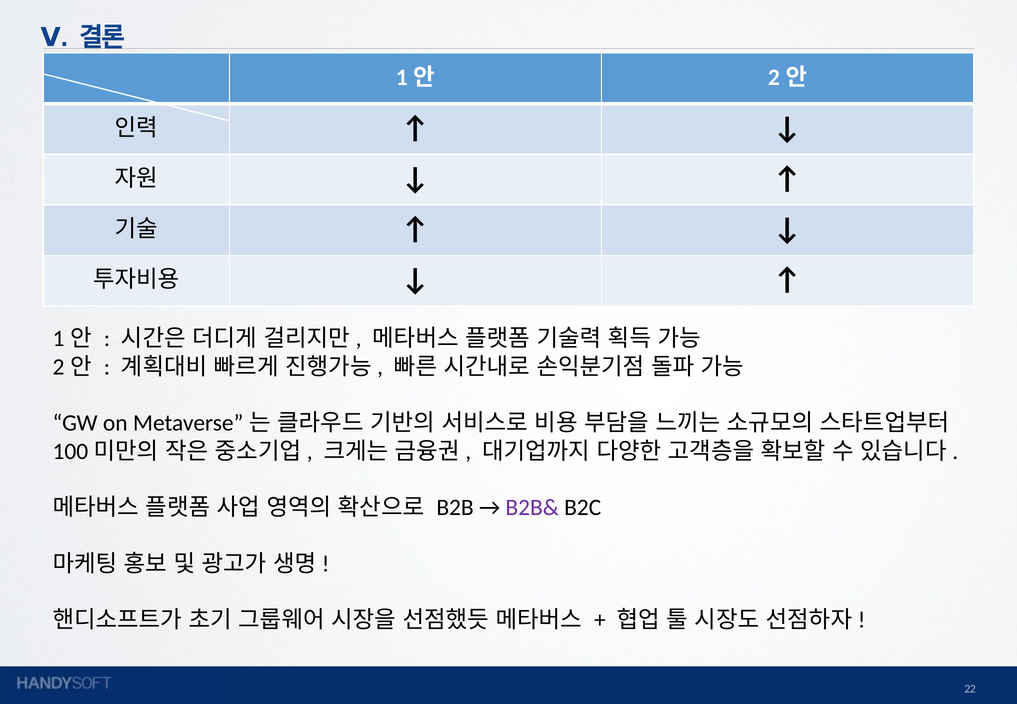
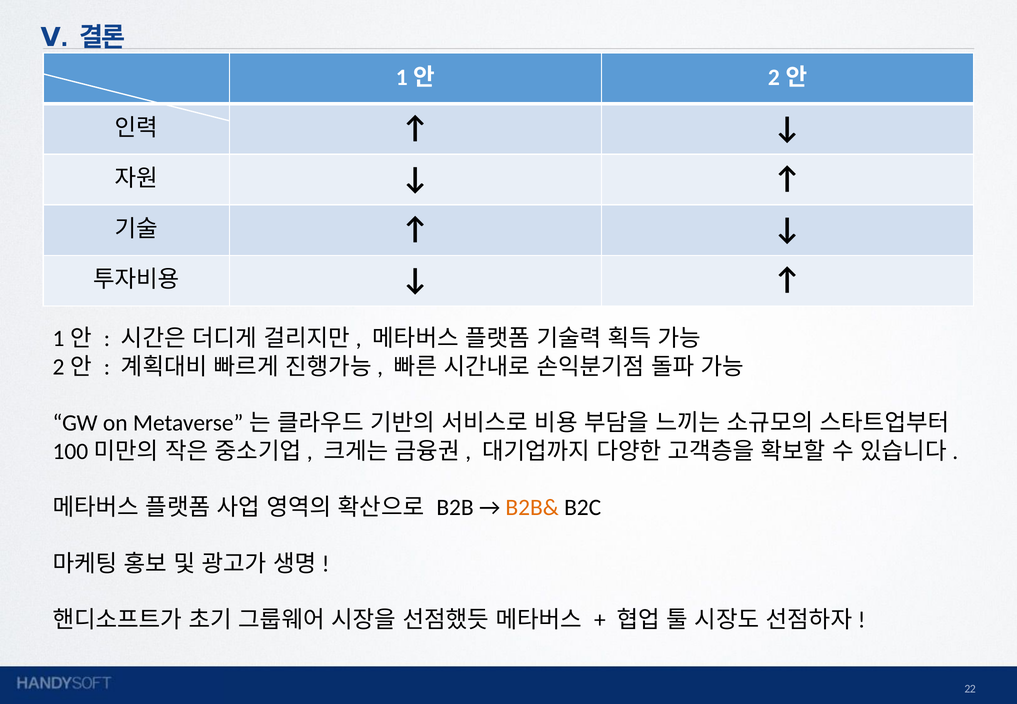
B2B& colour: purple -> orange
